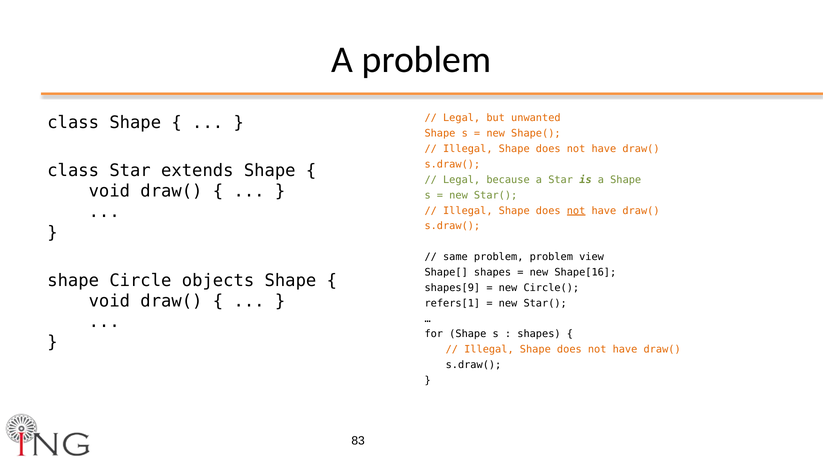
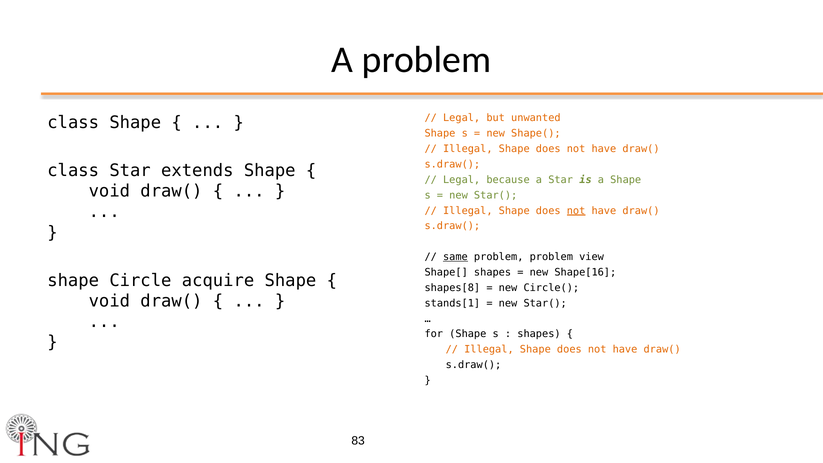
same underline: none -> present
objects: objects -> acquire
shapes[9: shapes[9 -> shapes[8
refers[1: refers[1 -> stands[1
